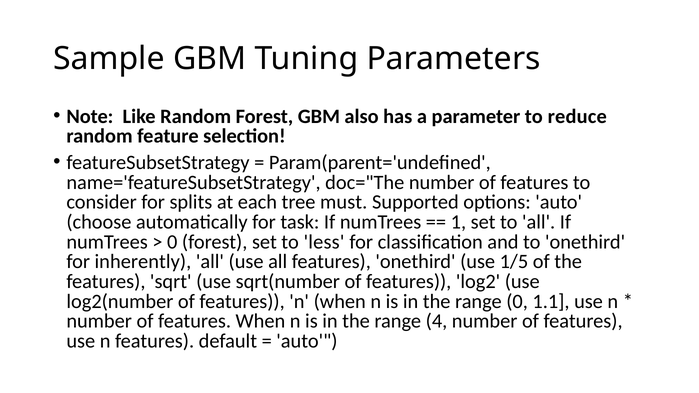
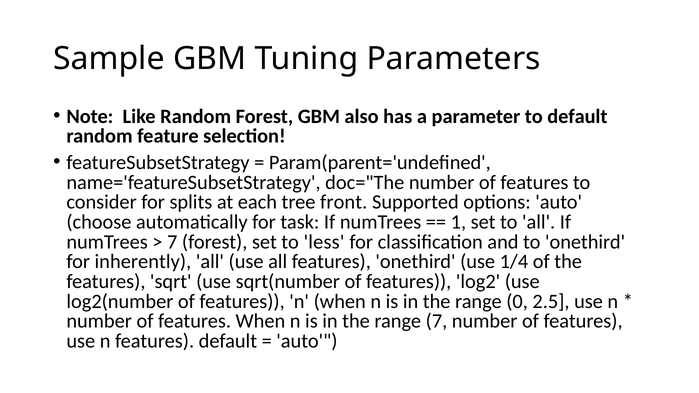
to reduce: reduce -> default
must: must -> front
0 at (172, 242): 0 -> 7
1/5: 1/5 -> 1/4
1.1: 1.1 -> 2.5
range 4: 4 -> 7
